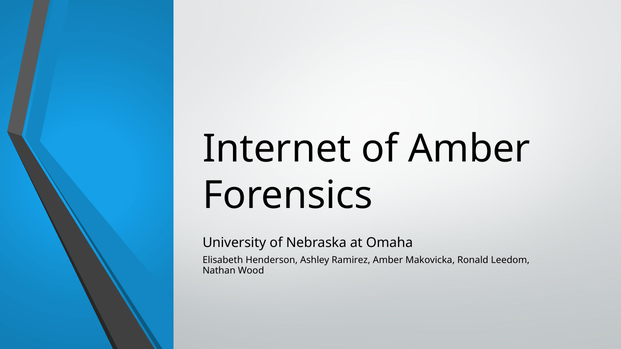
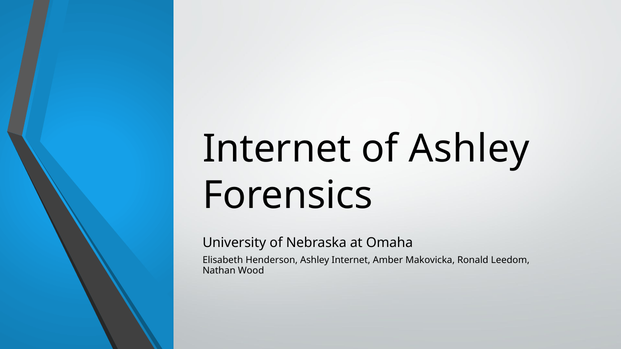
of Amber: Amber -> Ashley
Ashley Ramirez: Ramirez -> Internet
